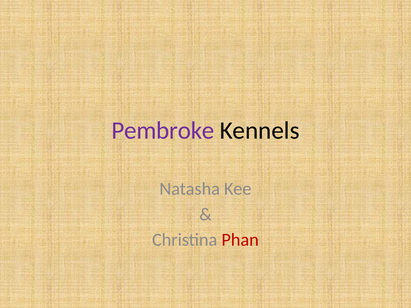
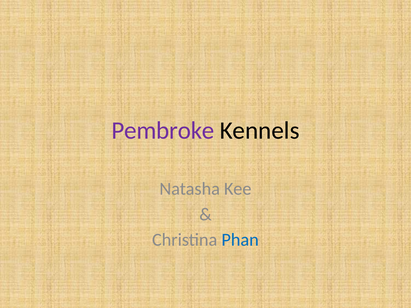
Phan colour: red -> blue
